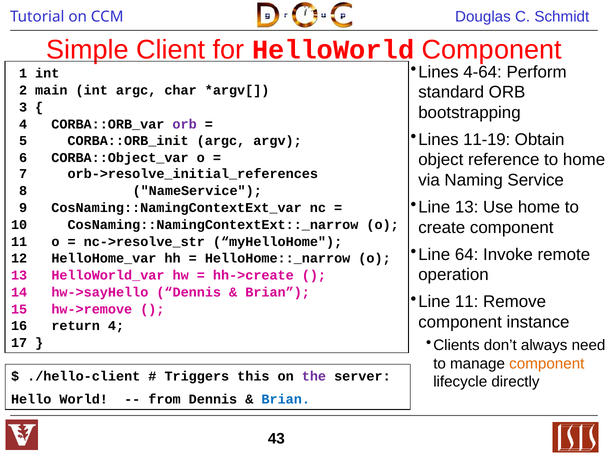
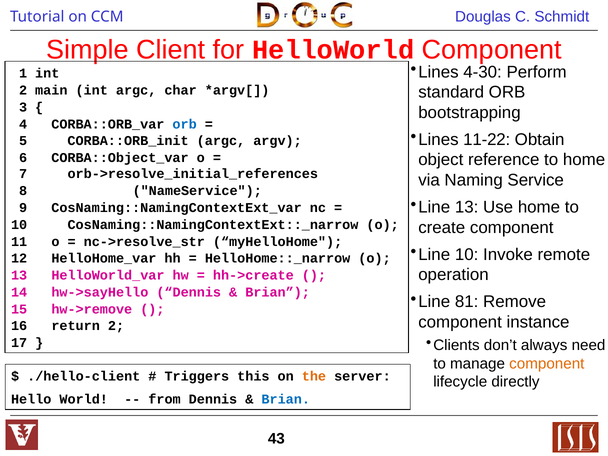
4-64: 4-64 -> 4-30
orb at (185, 124) colour: purple -> blue
11-19: 11-19 -> 11-22
Line 64: 64 -> 10
Line 11: 11 -> 81
return 4: 4 -> 2
the colour: purple -> orange
